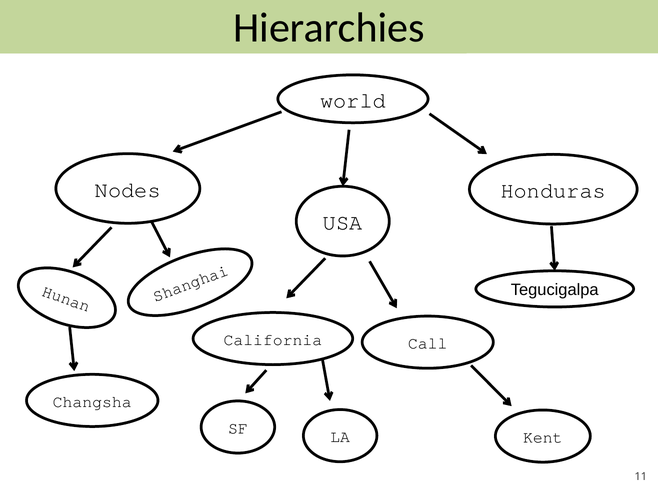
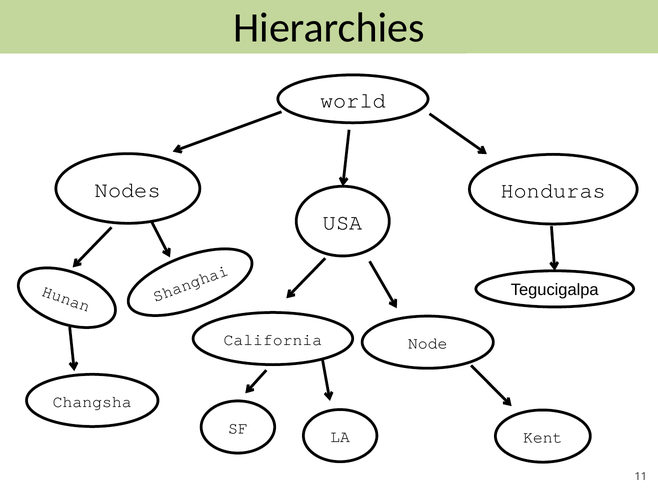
Call: Call -> Node
